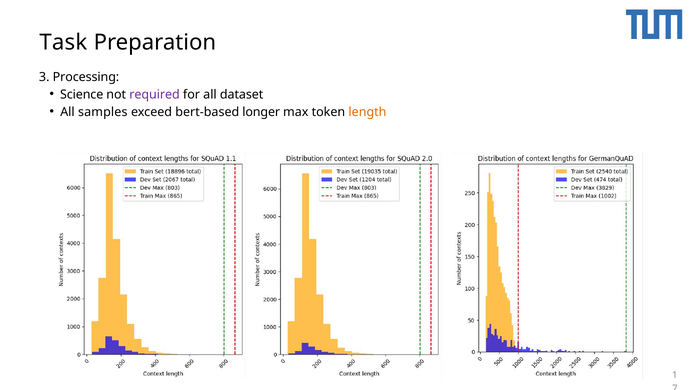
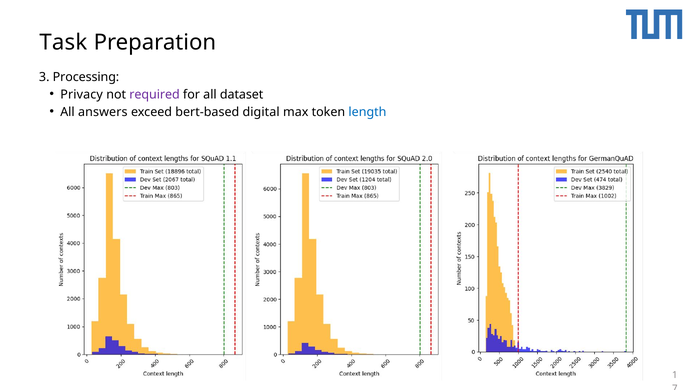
Science: Science -> Privacy
samples: samples -> answers
longer: longer -> digital
length colour: orange -> blue
